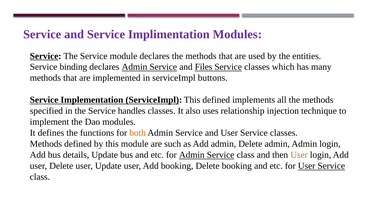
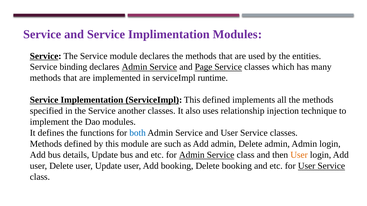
Files: Files -> Page
buttons: buttons -> runtime
handles: handles -> another
both colour: orange -> blue
